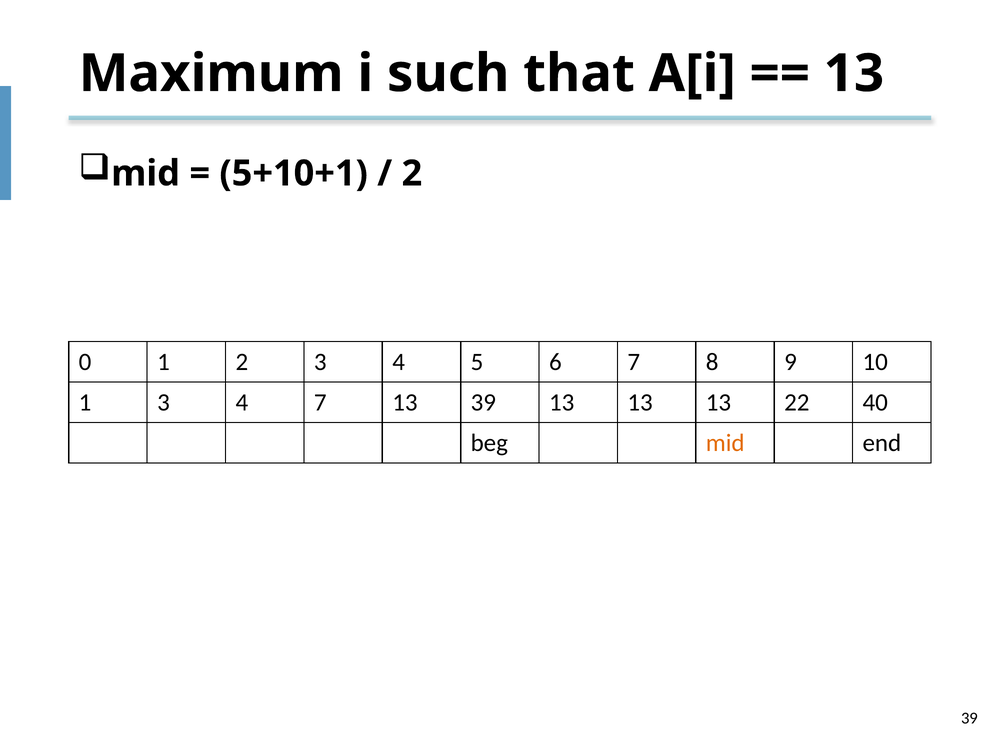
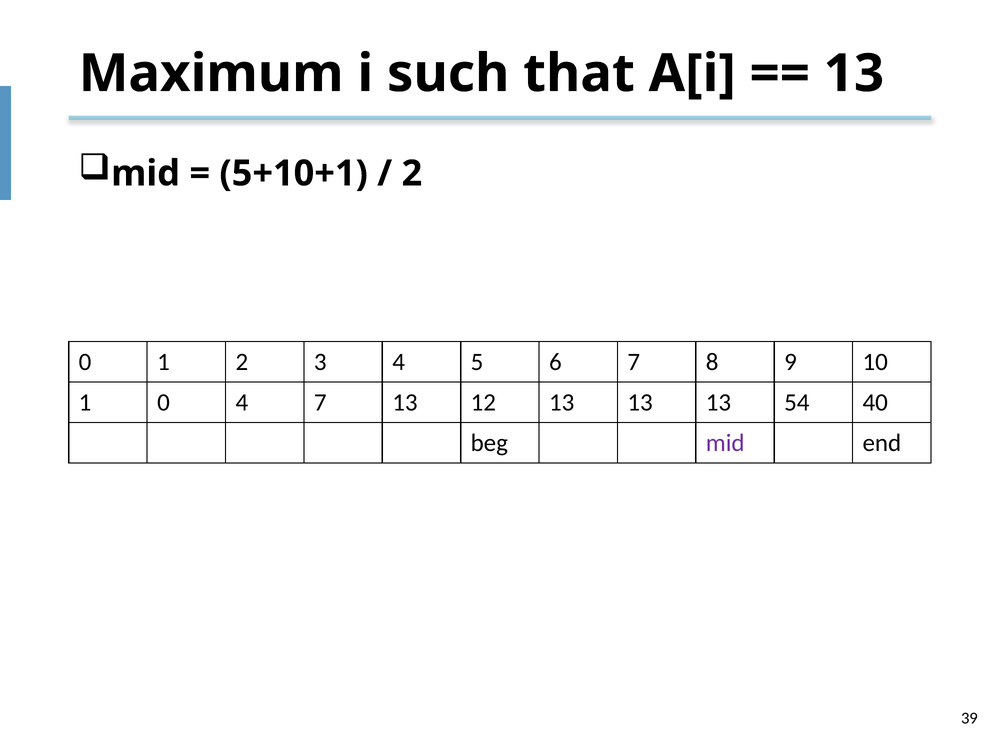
1 3: 3 -> 0
13 39: 39 -> 12
22: 22 -> 54
mid at (725, 443) colour: orange -> purple
